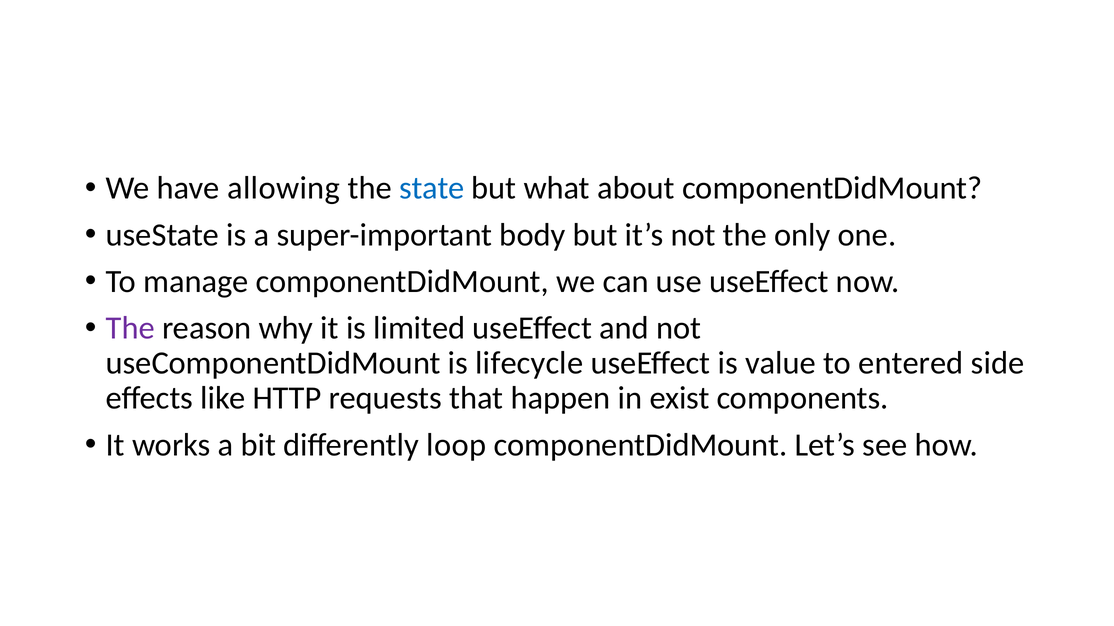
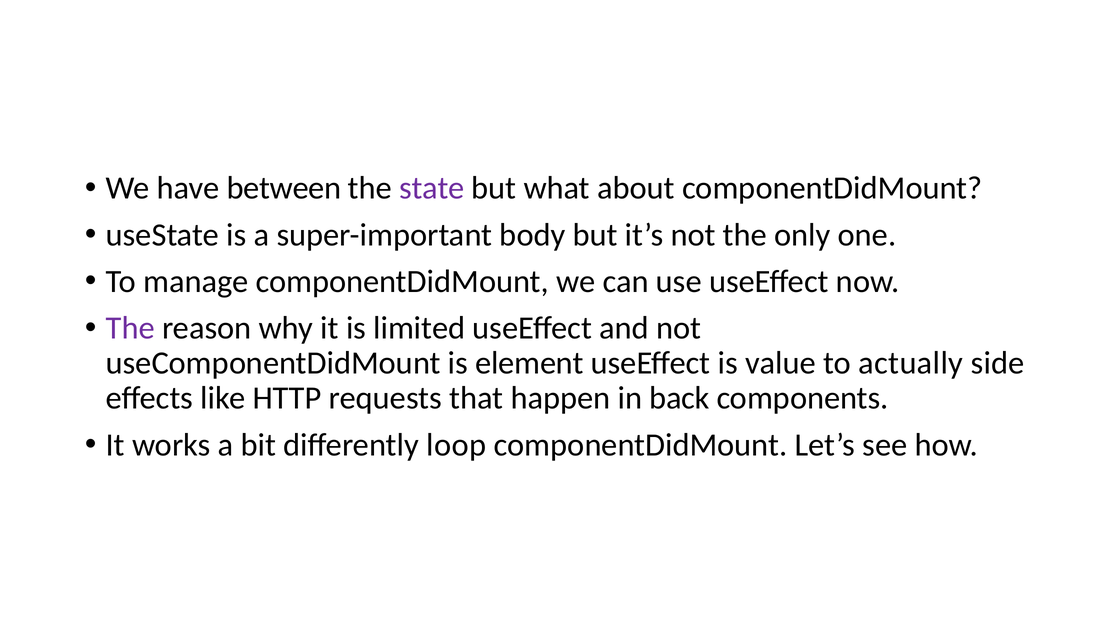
allowing: allowing -> between
state colour: blue -> purple
lifecycle: lifecycle -> element
entered: entered -> actually
exist: exist -> back
